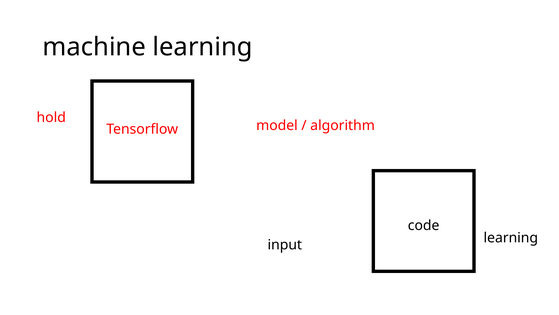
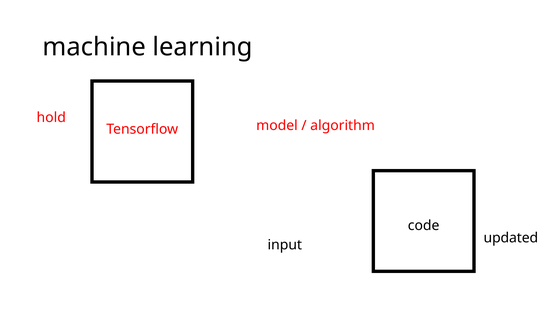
learning at (511, 237): learning -> updated
